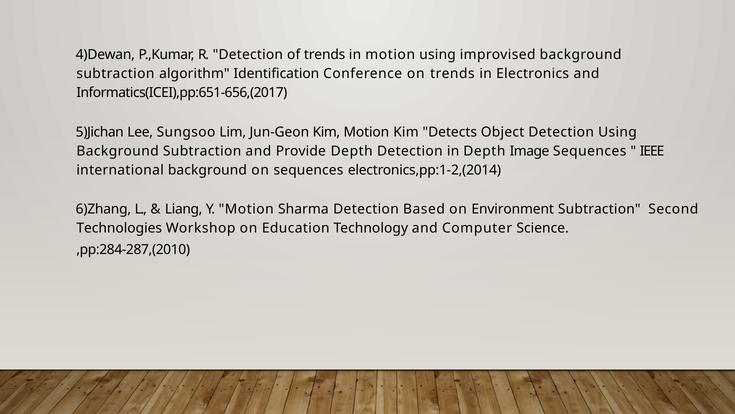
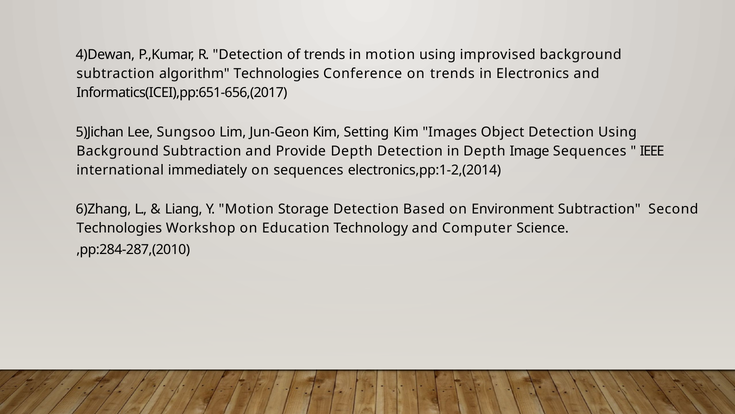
algorithm Identification: Identification -> Technologies
Kim Motion: Motion -> Setting
Detects: Detects -> Images
international background: background -> immediately
Sharma: Sharma -> Storage
